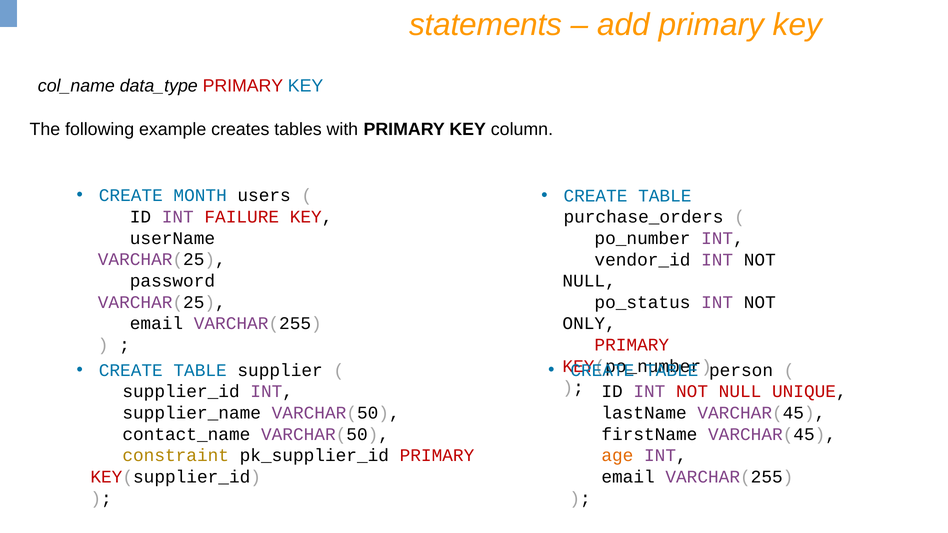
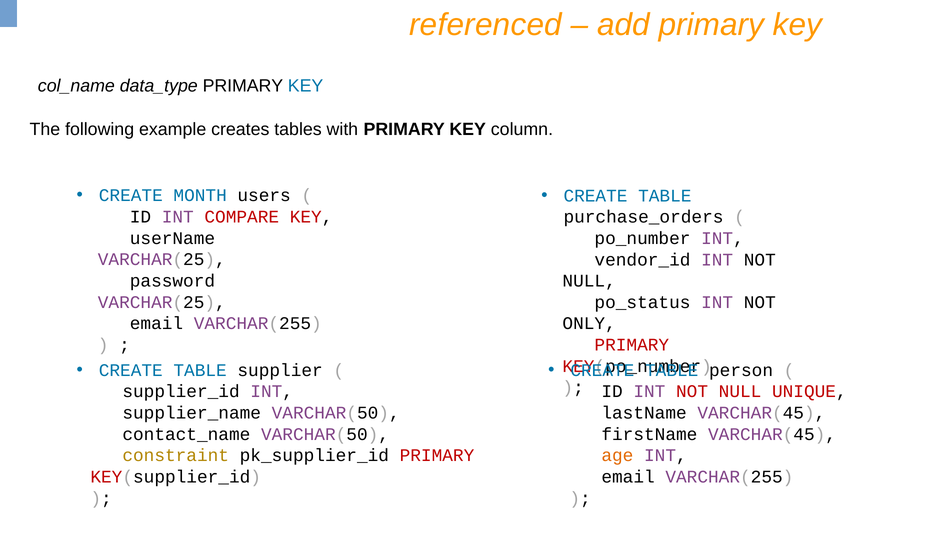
statements: statements -> referenced
PRIMARY at (243, 86) colour: red -> black
FAILURE: FAILURE -> COMPARE
